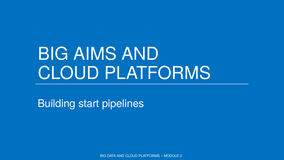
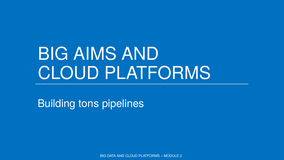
start: start -> tons
